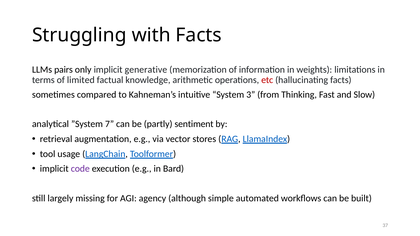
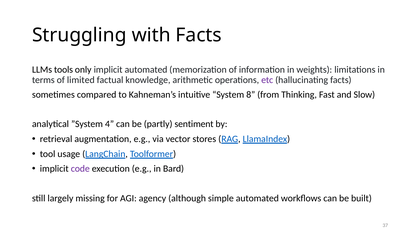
pairs: pairs -> tools
implicit generative: generative -> automated
etc colour: red -> purple
3: 3 -> 8
7: 7 -> 4
